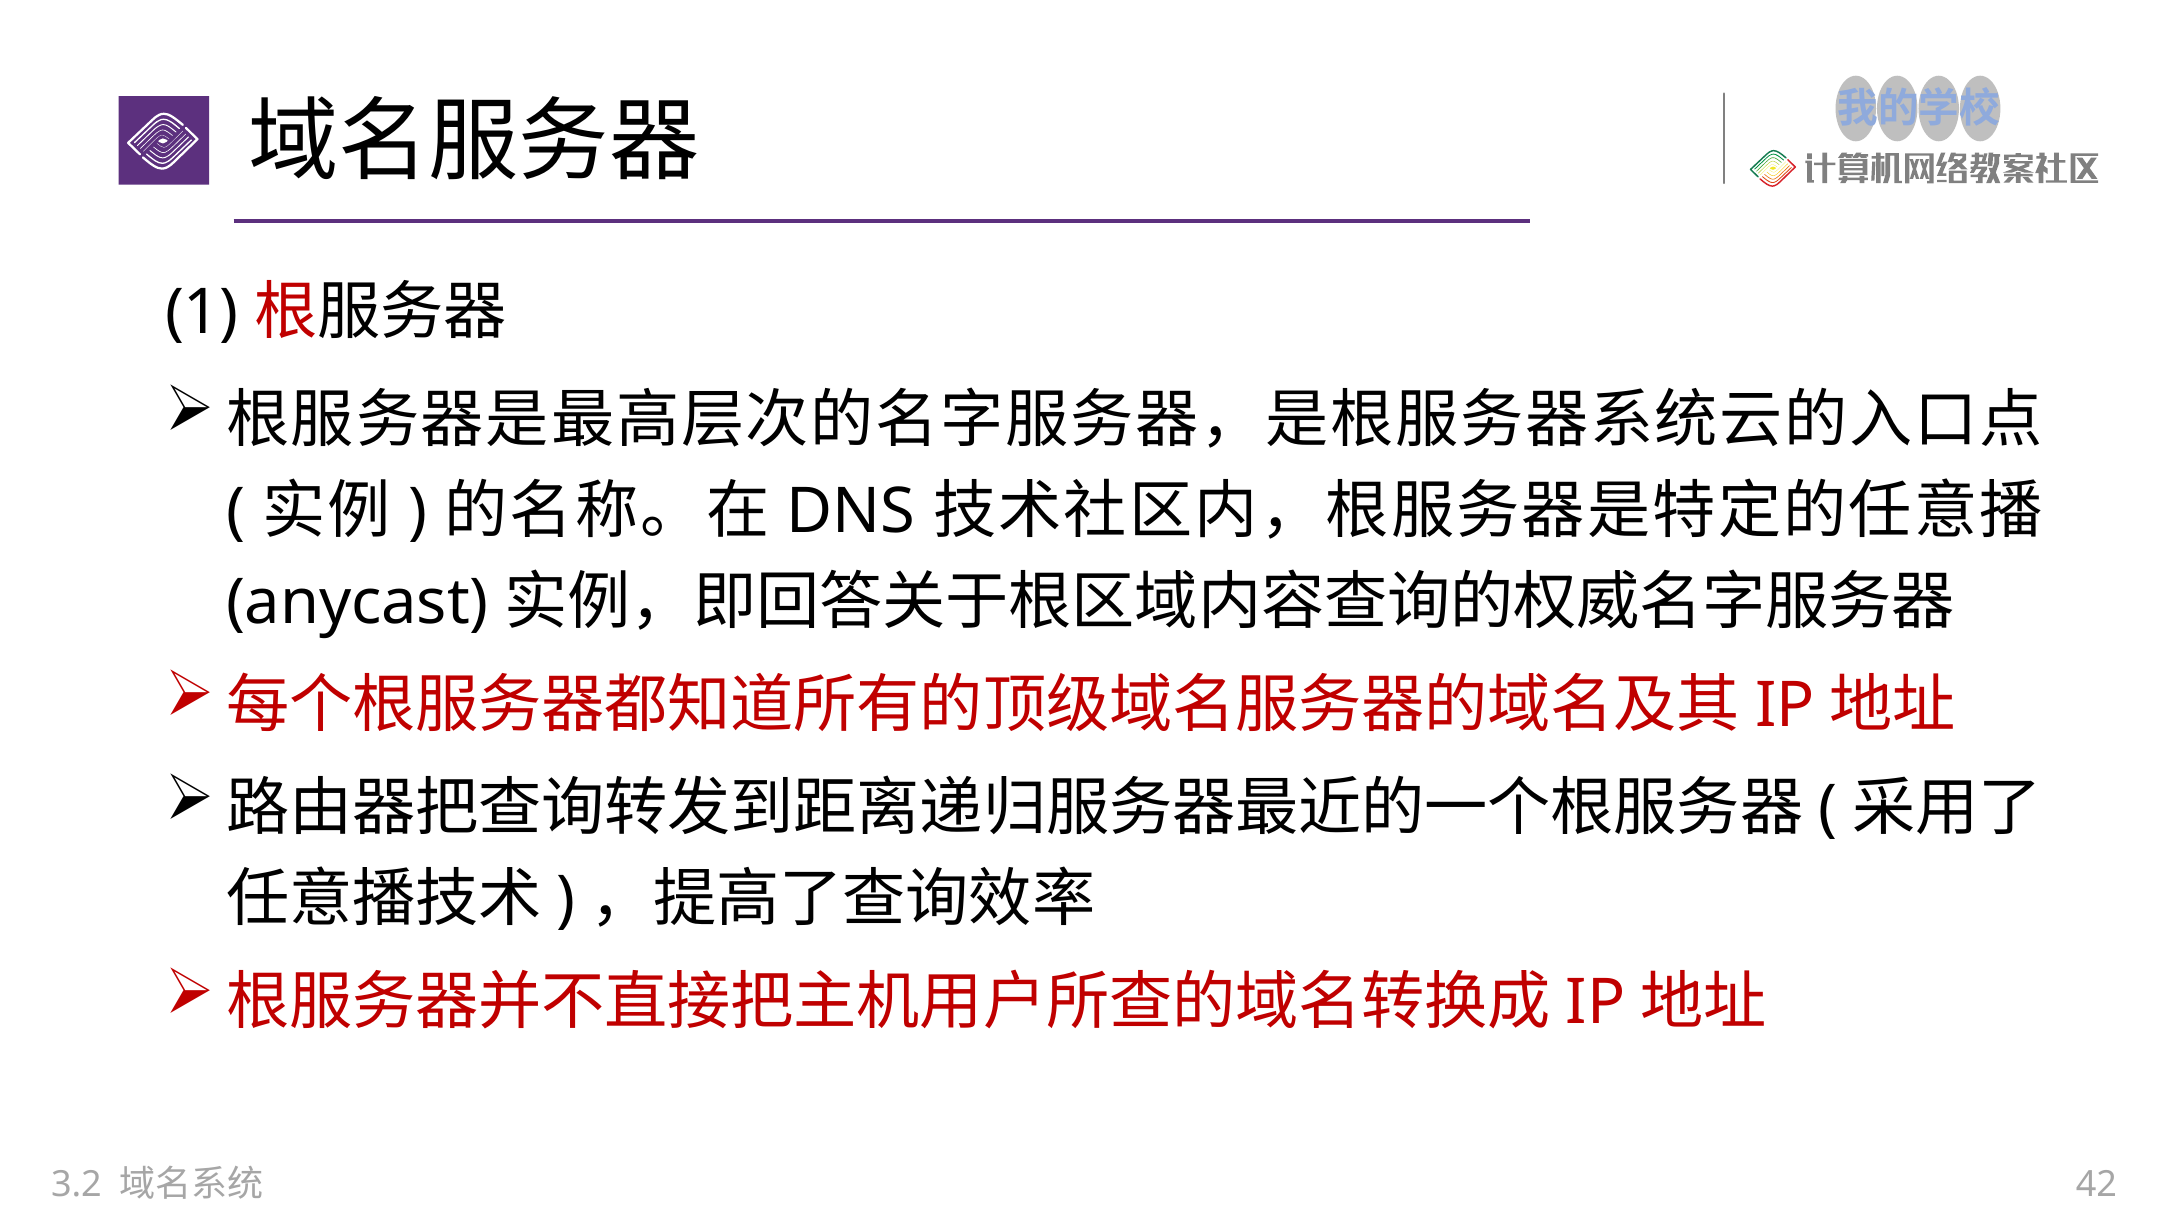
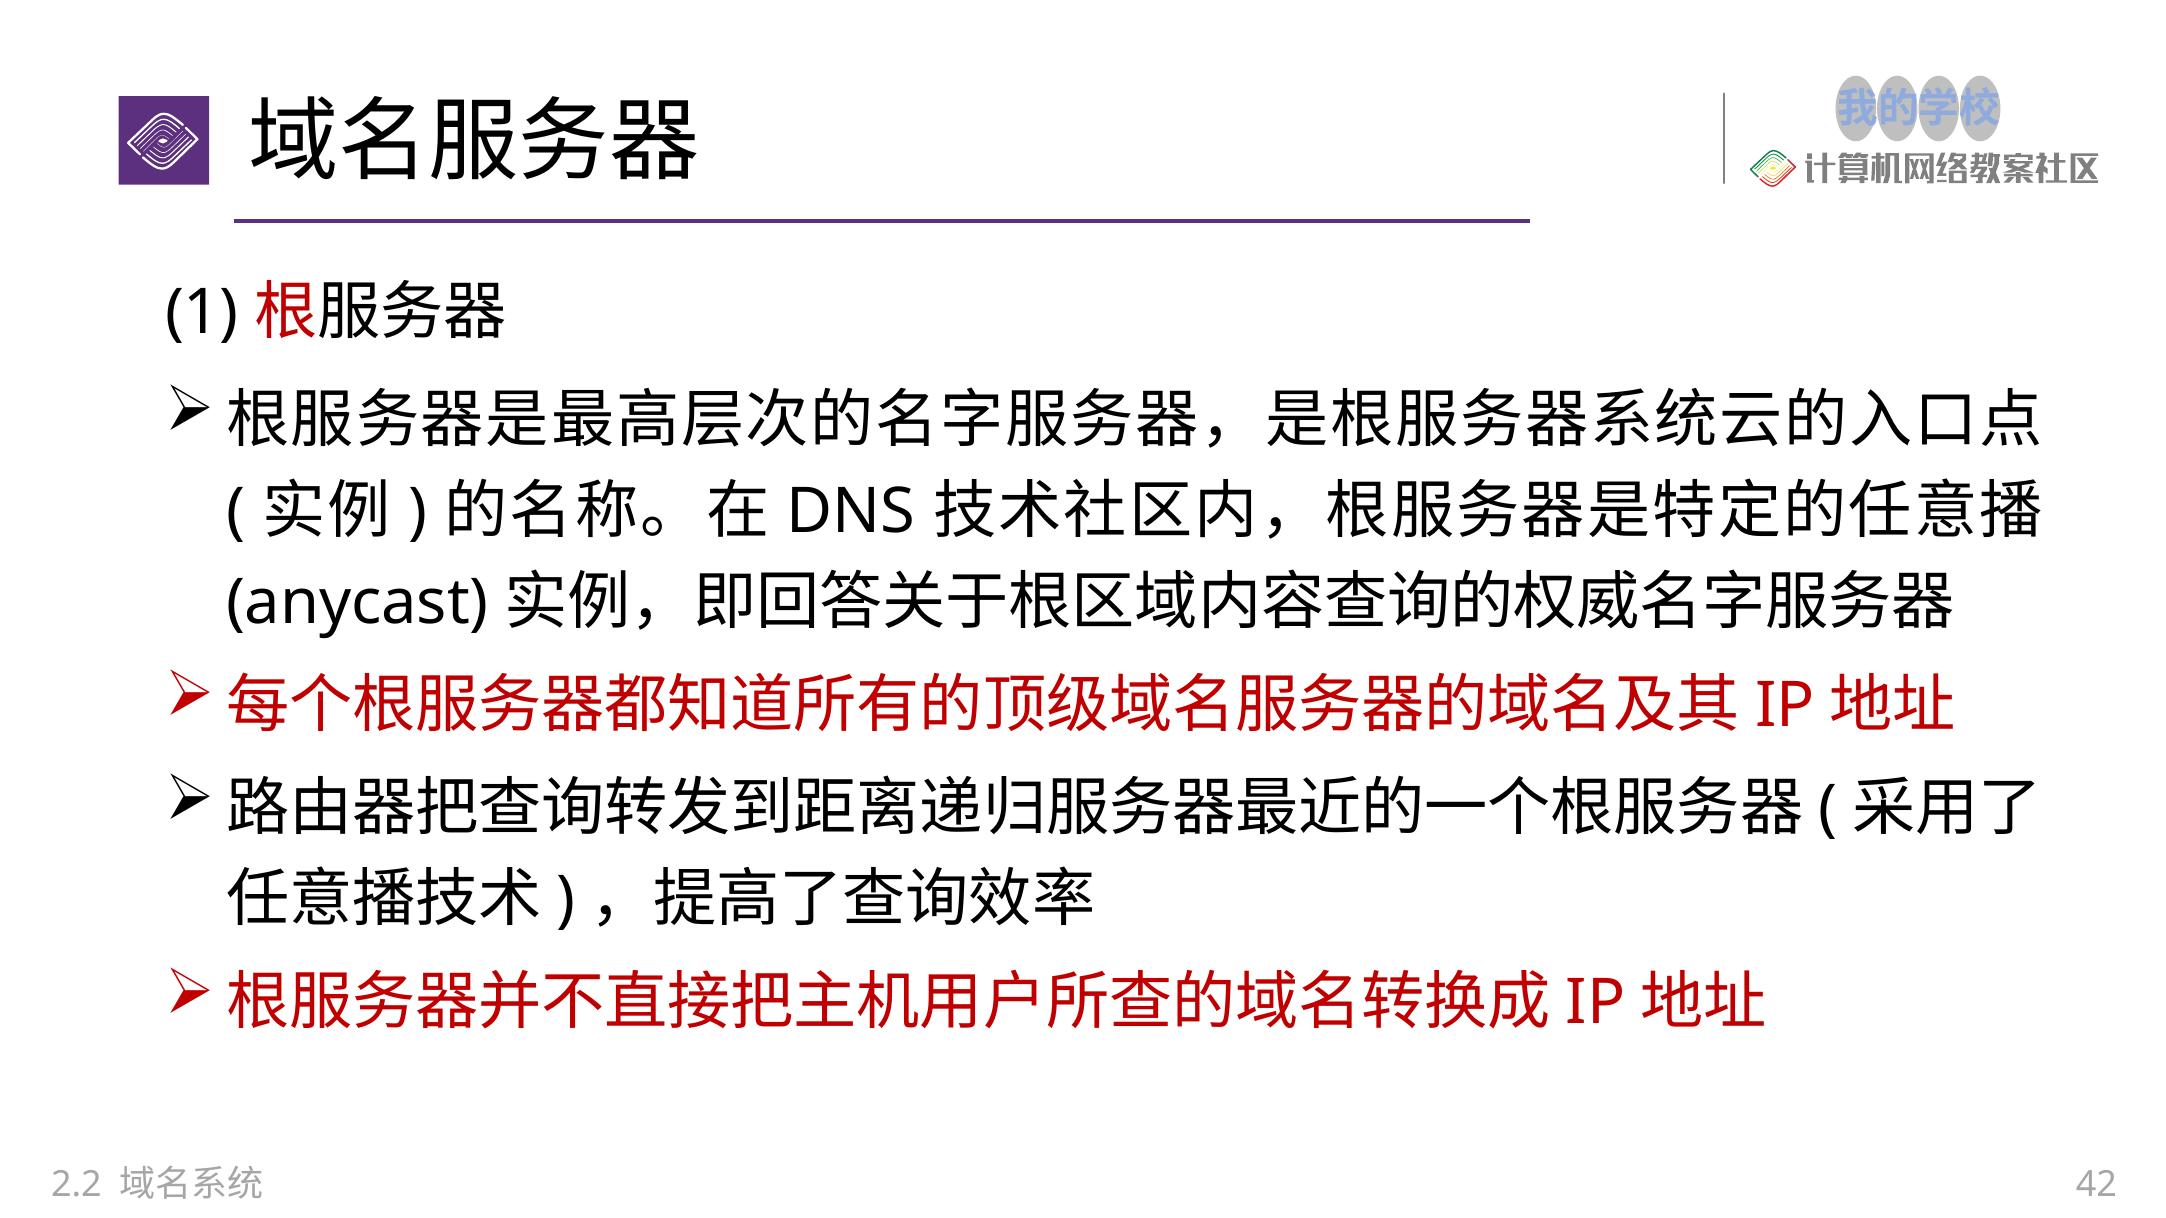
3.2: 3.2 -> 2.2
